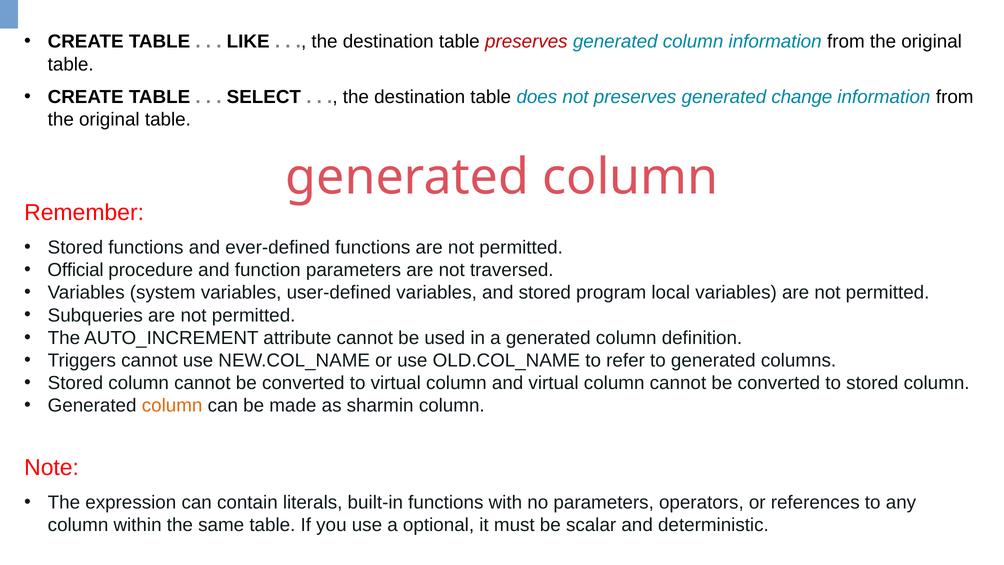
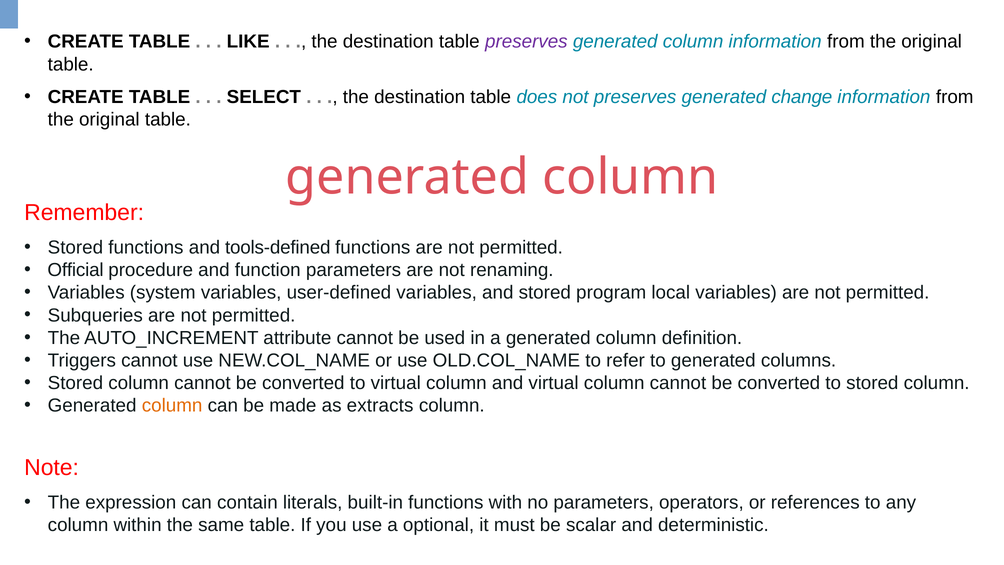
preserves at (526, 42) colour: red -> purple
ever-defined: ever-defined -> tools-defined
traversed: traversed -> renaming
sharmin: sharmin -> extracts
